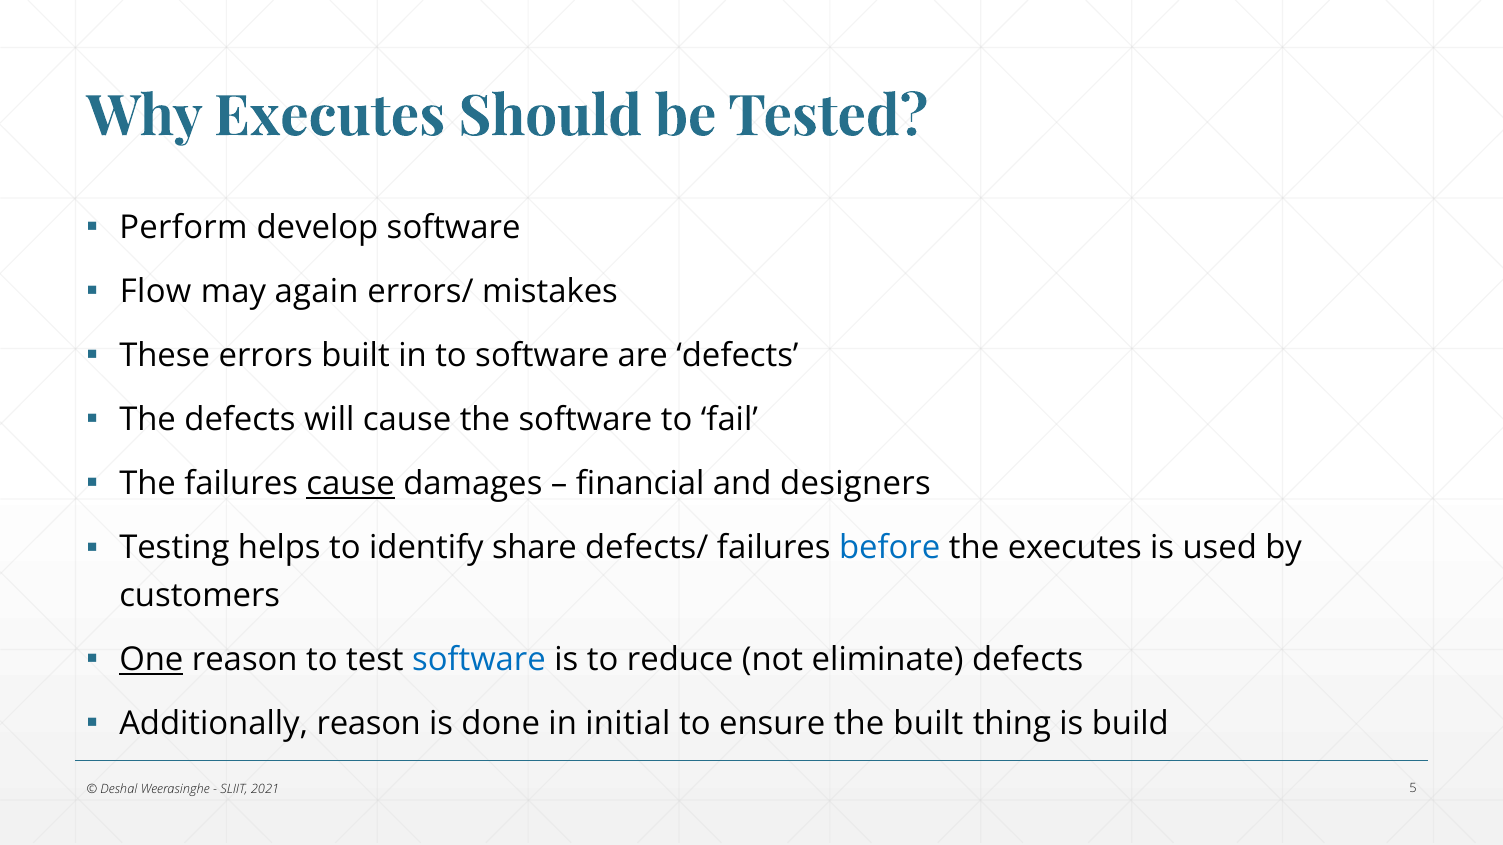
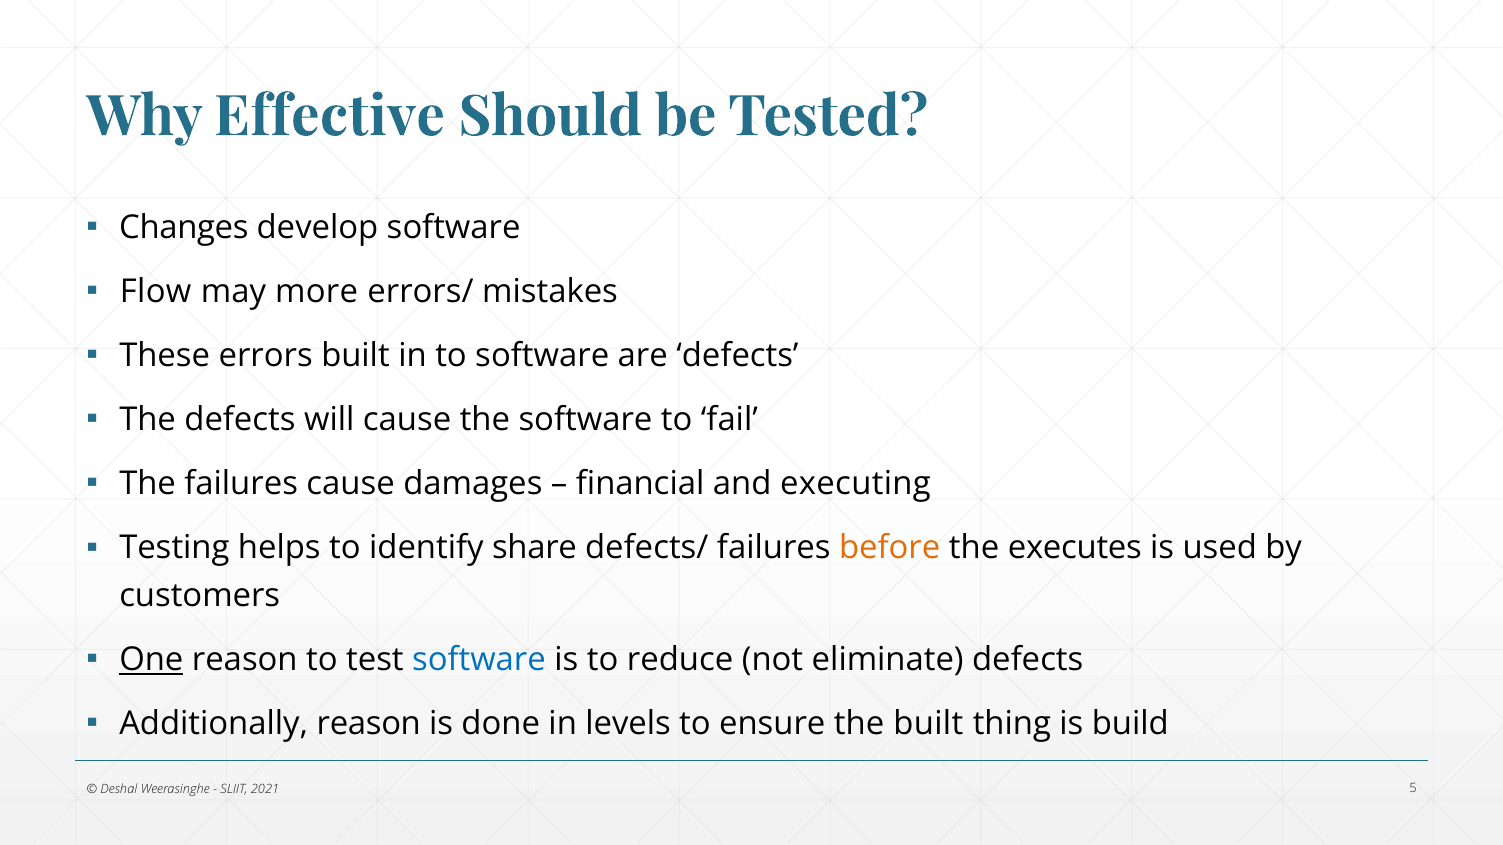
Why Executes: Executes -> Effective
Perform: Perform -> Changes
again: again -> more
cause at (351, 484) underline: present -> none
designers: designers -> executing
before colour: blue -> orange
initial: initial -> levels
